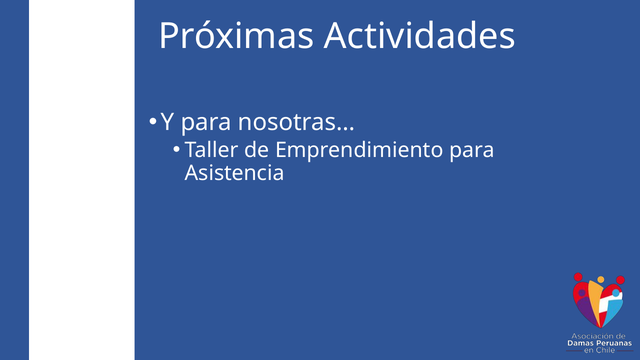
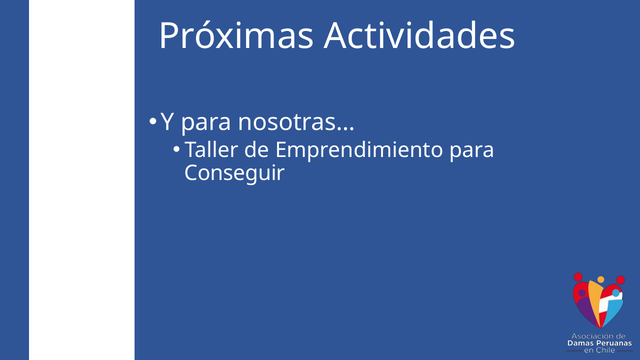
Asistencia: Asistencia -> Conseguir
